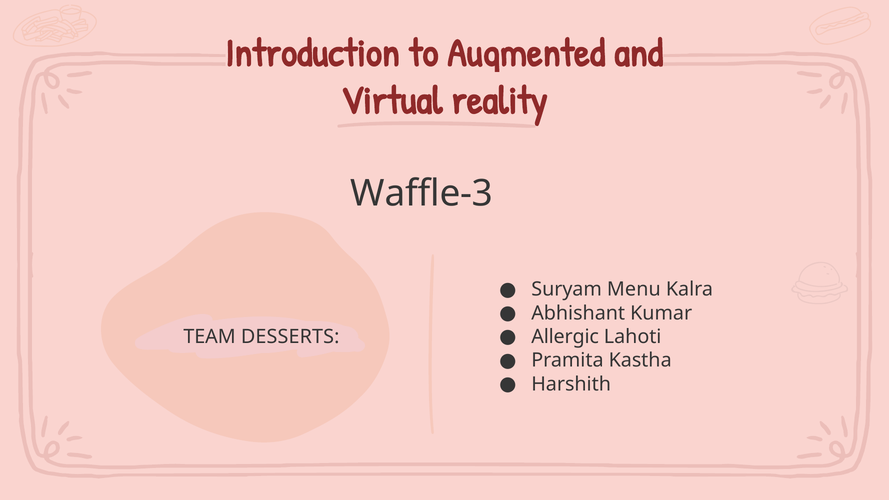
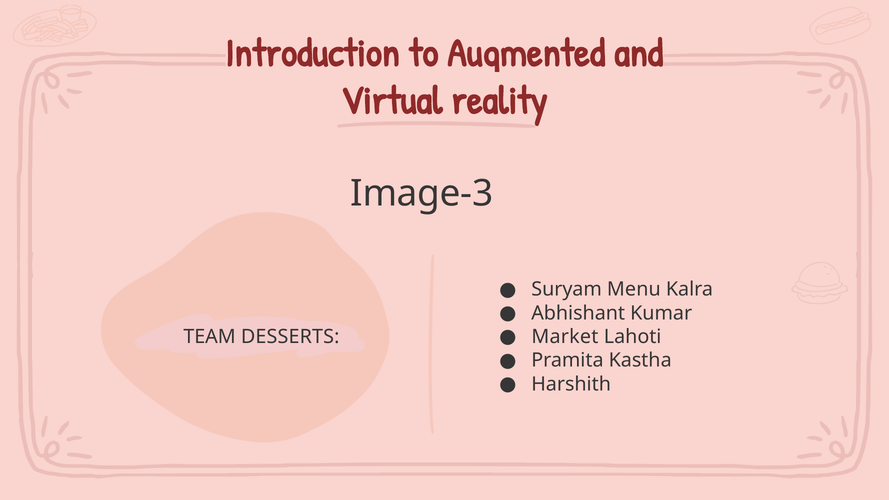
Waffle-3: Waffle-3 -> Image-3
Allergic: Allergic -> Market
